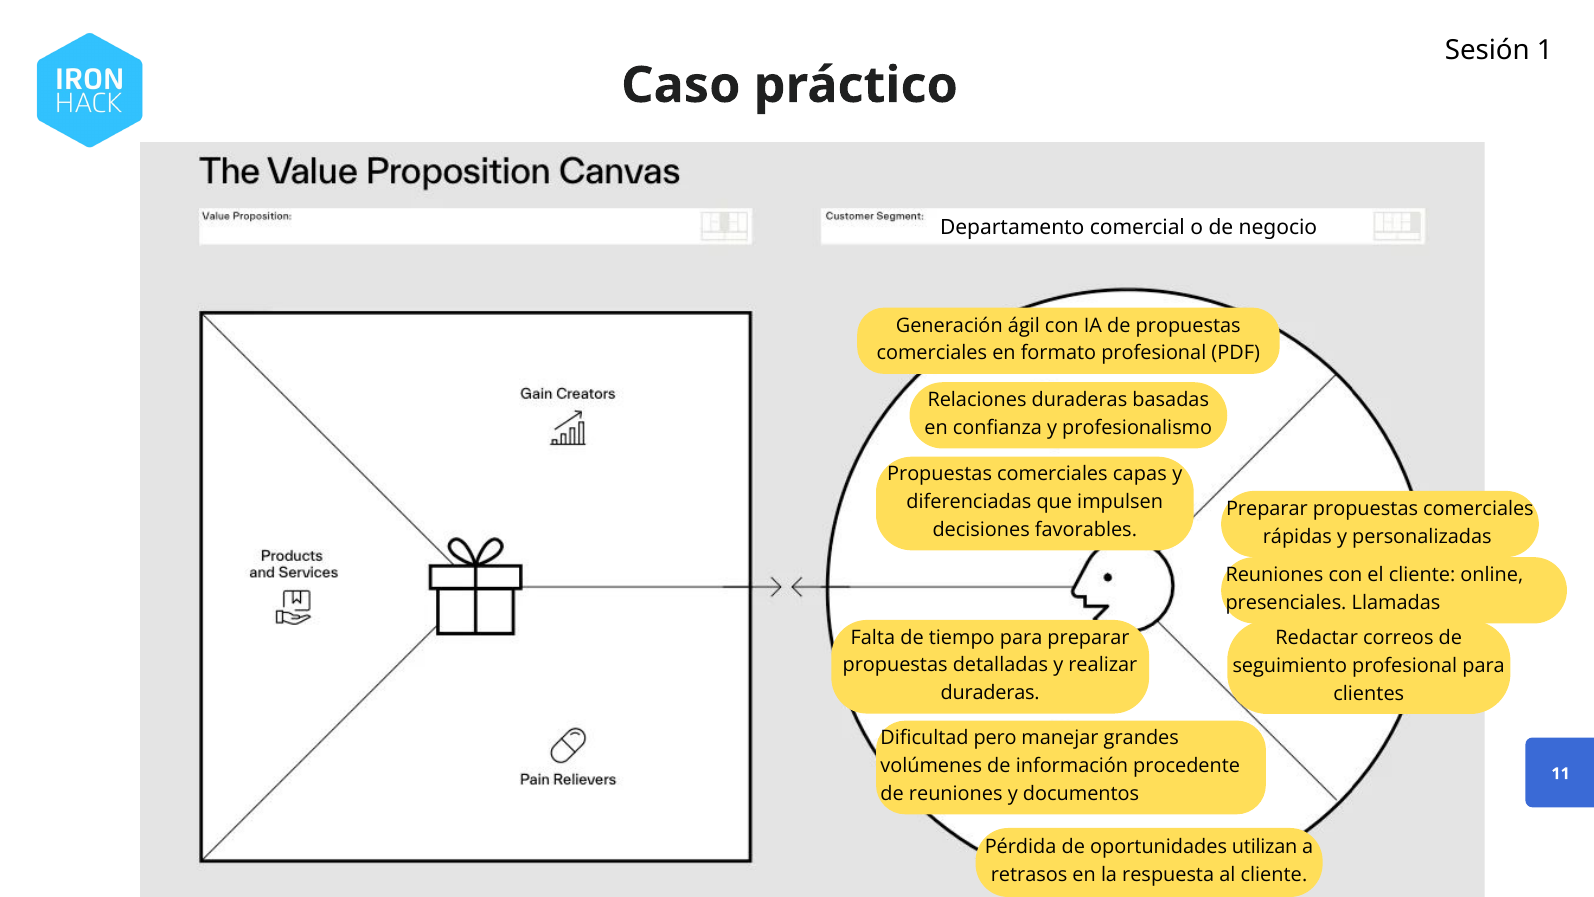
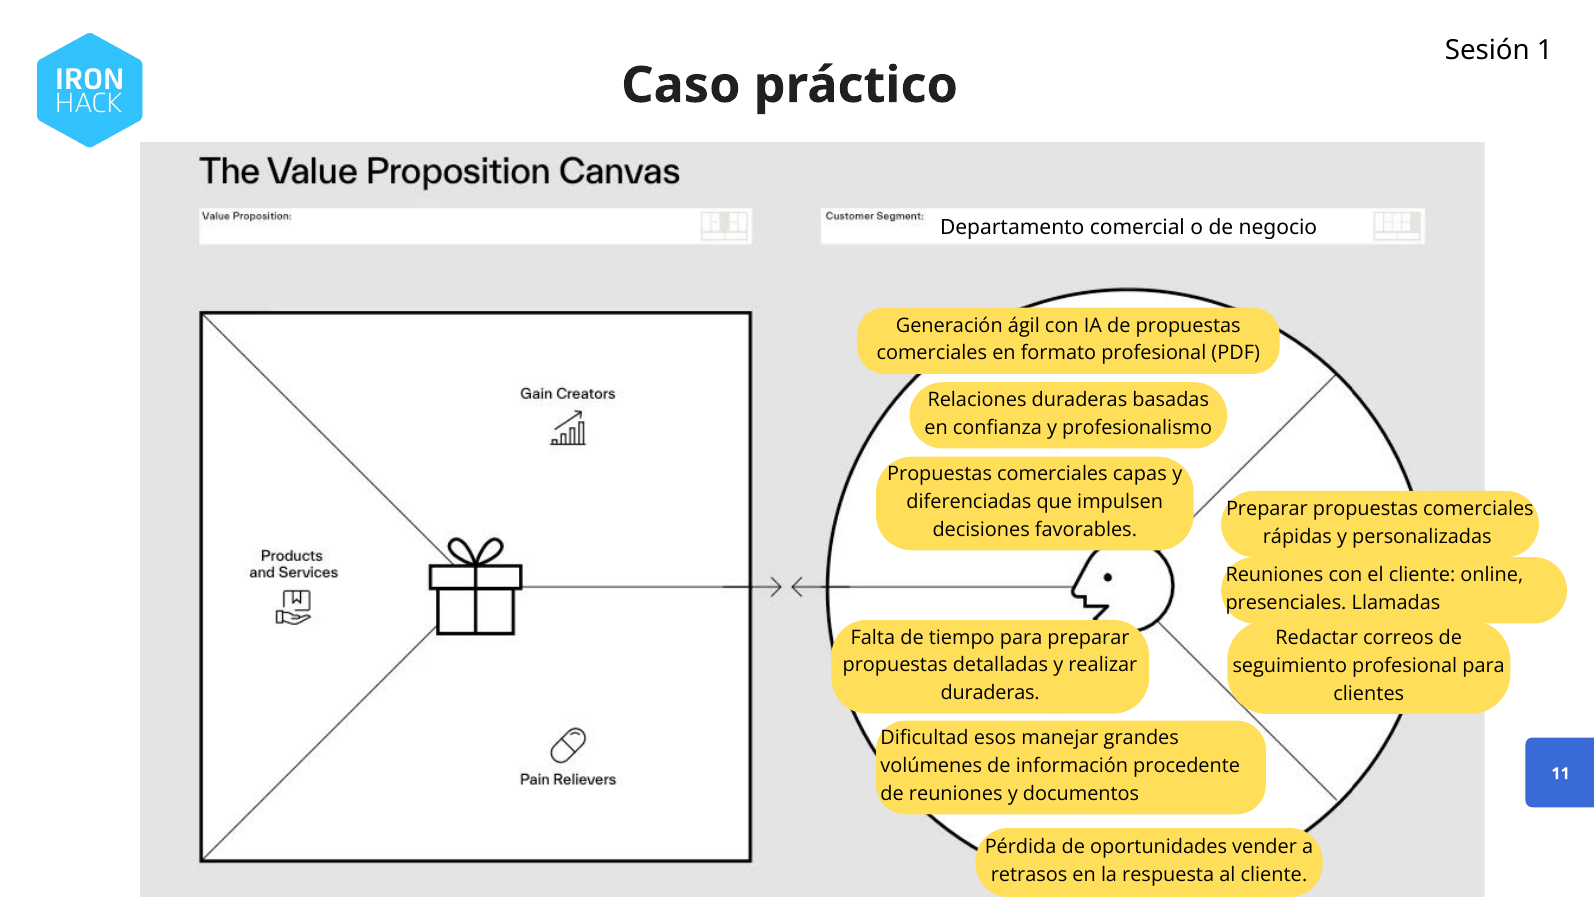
pero: pero -> esos
utilizan: utilizan -> vender
